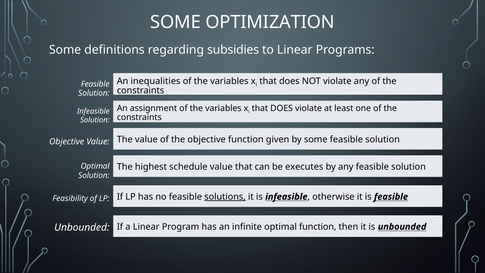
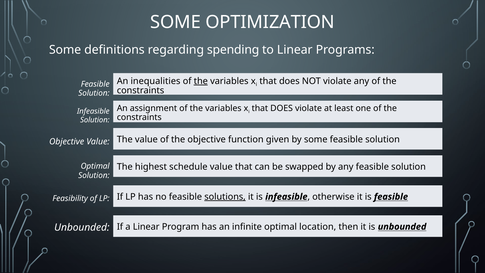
subsidies: subsidies -> spending
the at (201, 81) underline: none -> present
executes: executes -> swapped
optimal function: function -> location
